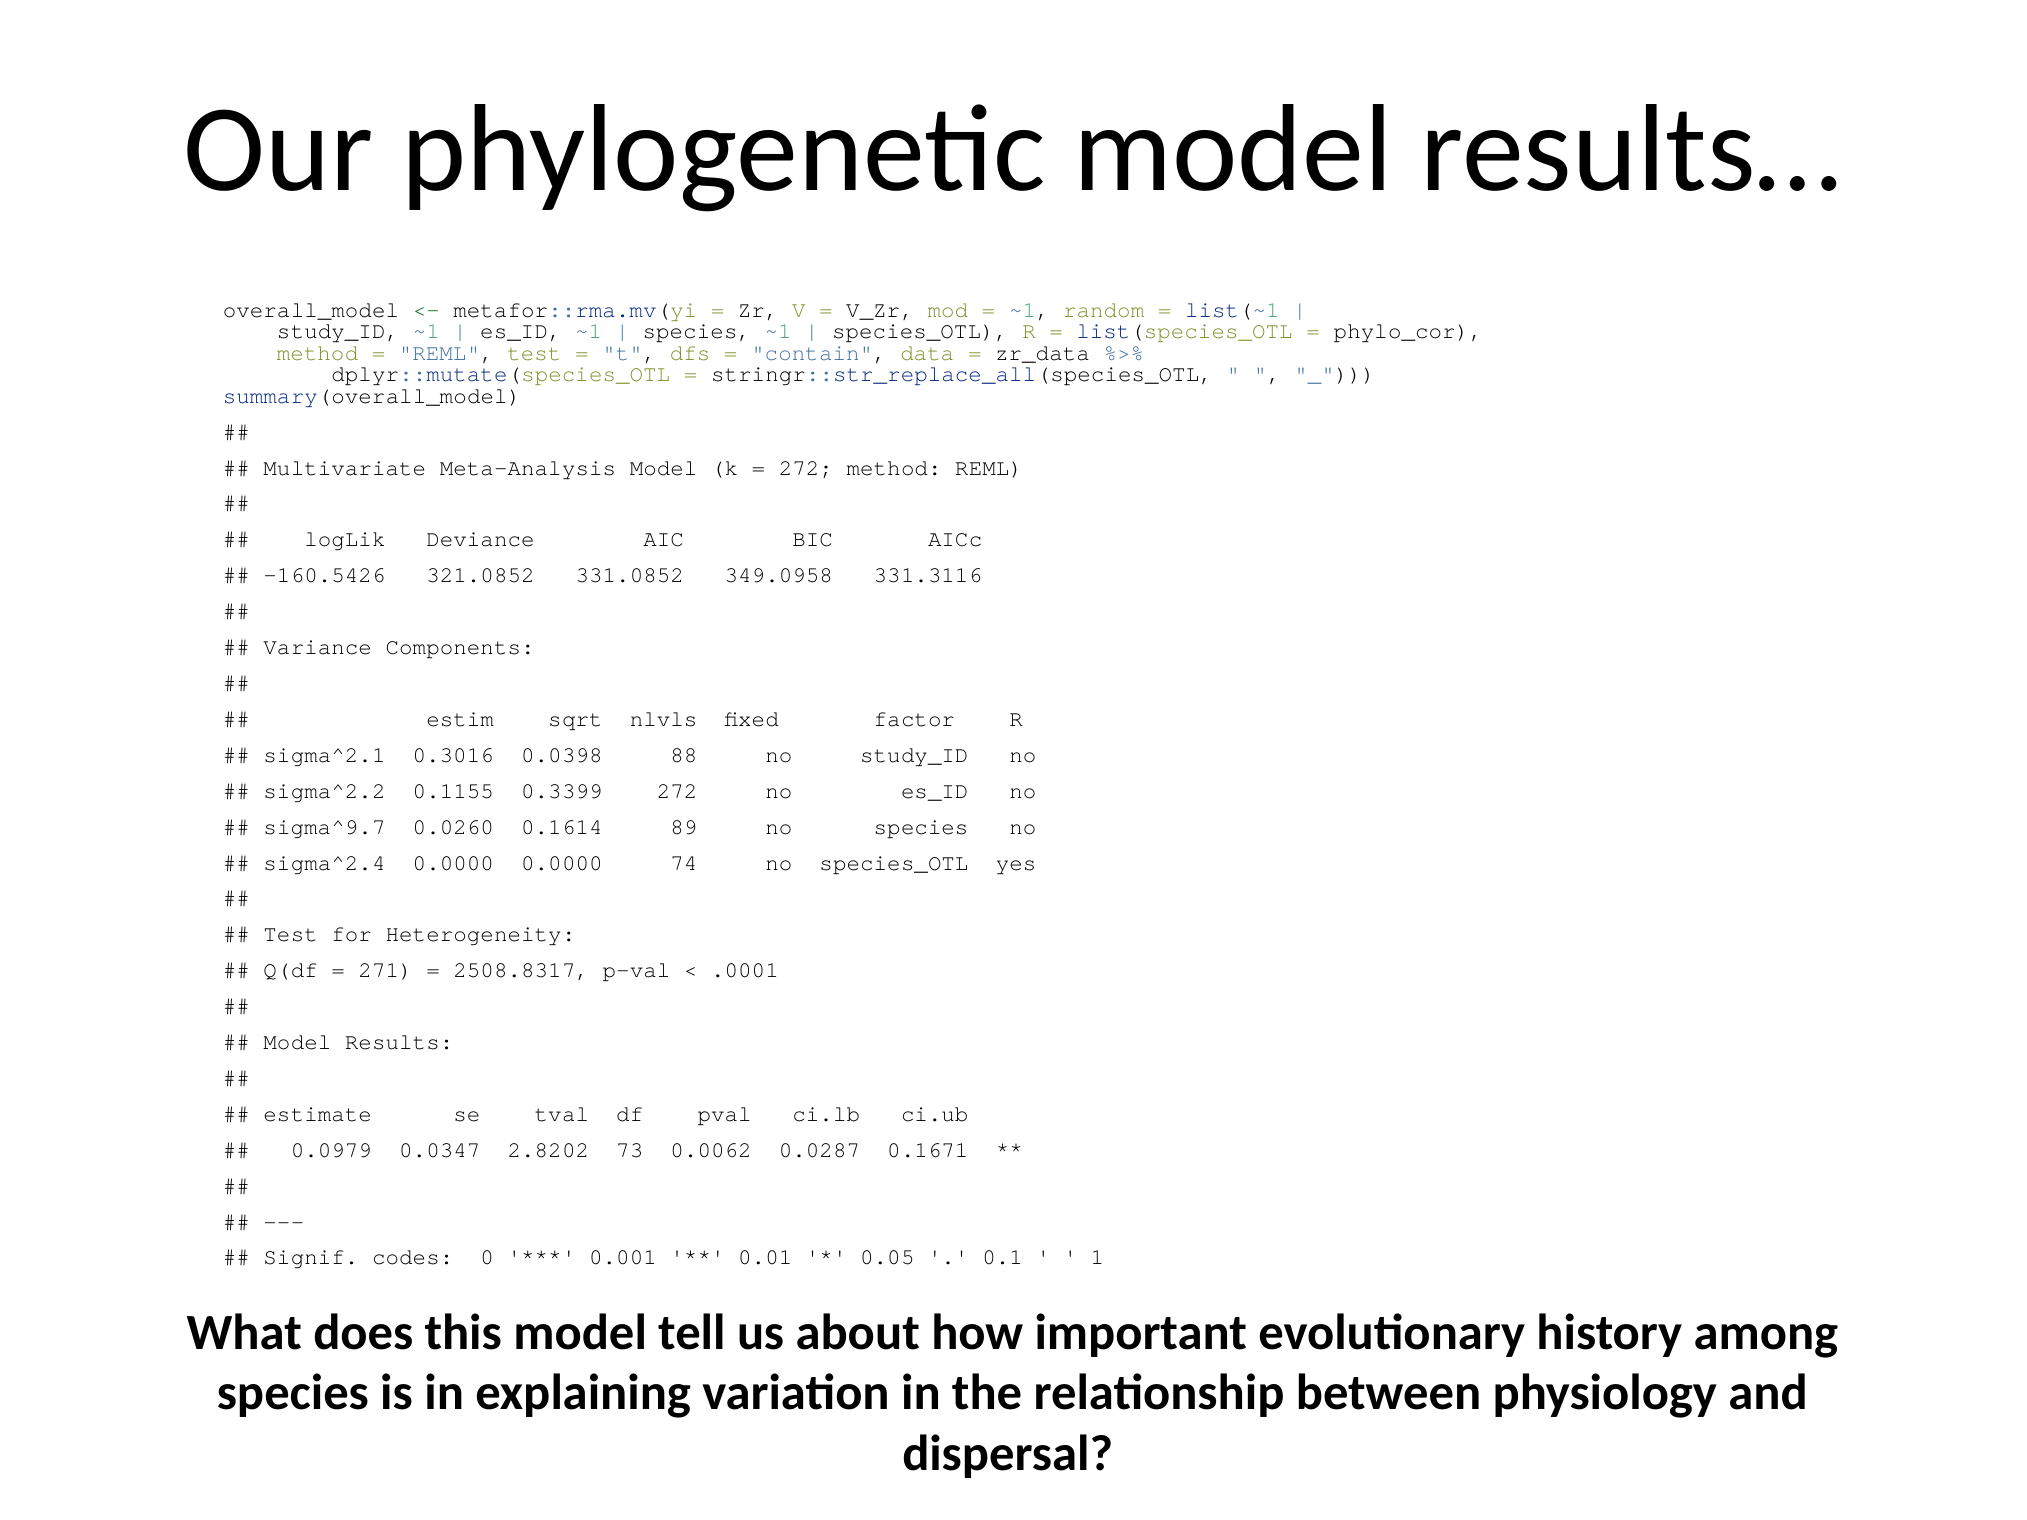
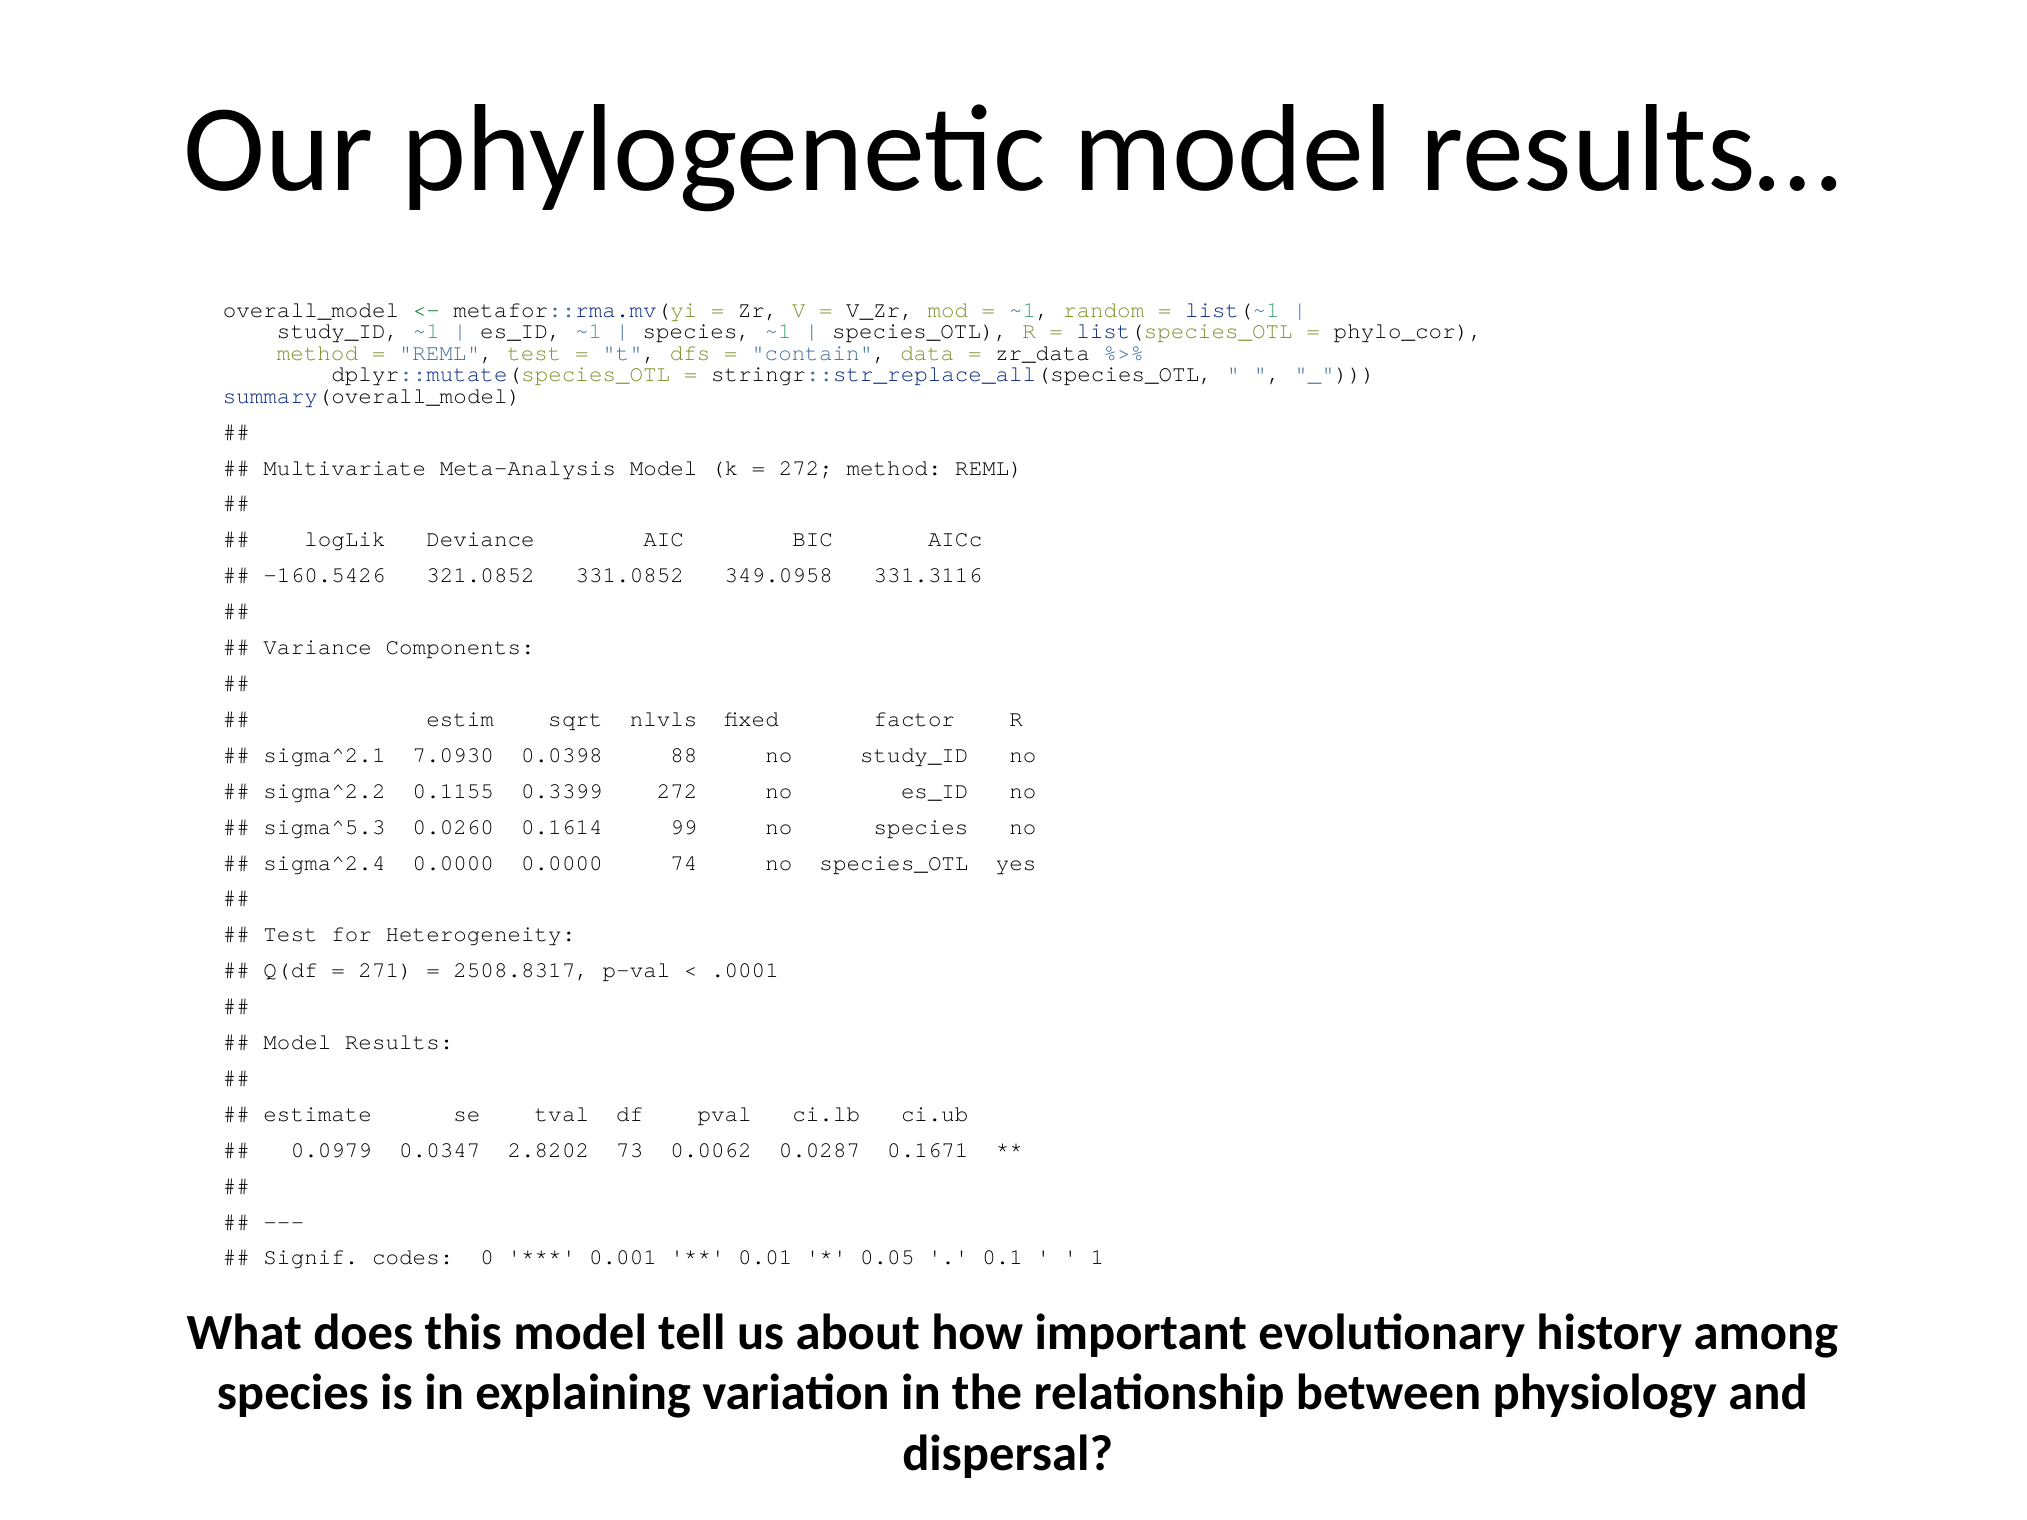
0.3016: 0.3016 -> 7.0930
sigma^9.7: sigma^9.7 -> sigma^5.3
89: 89 -> 99
